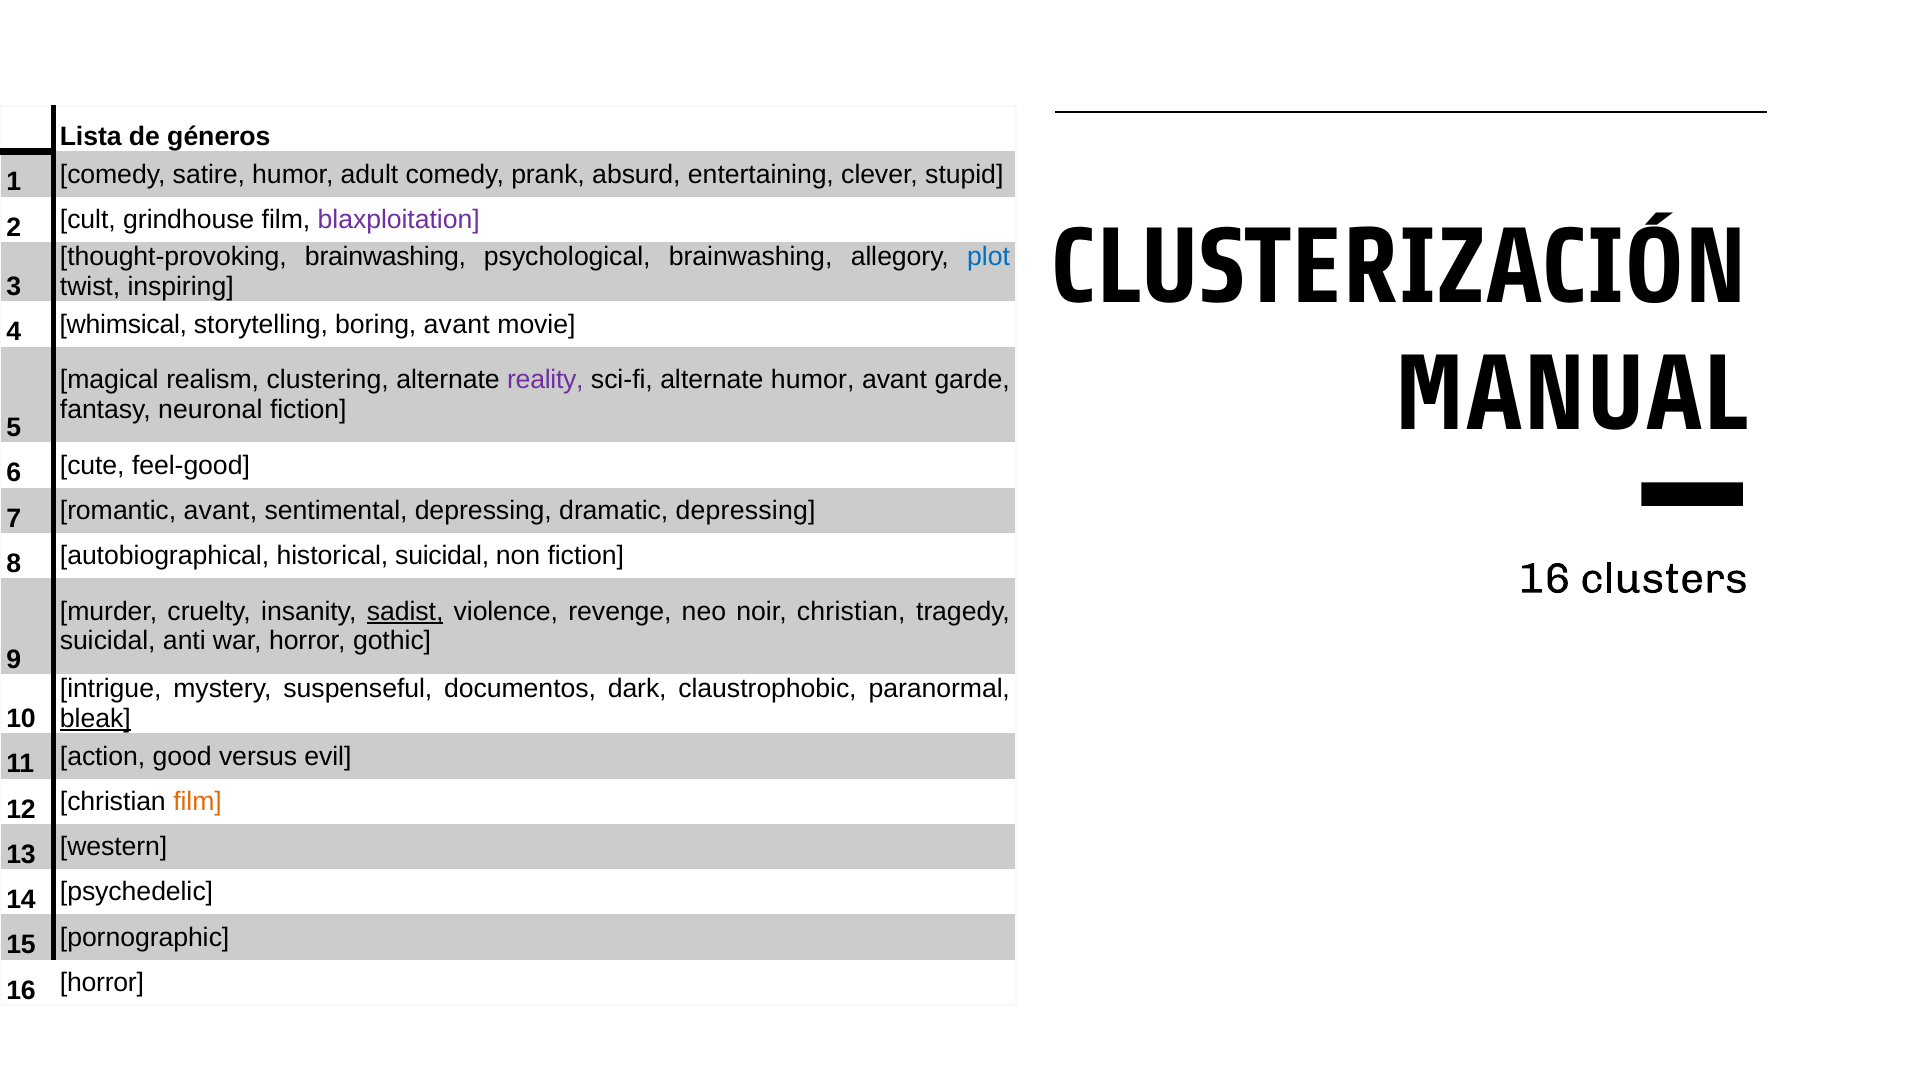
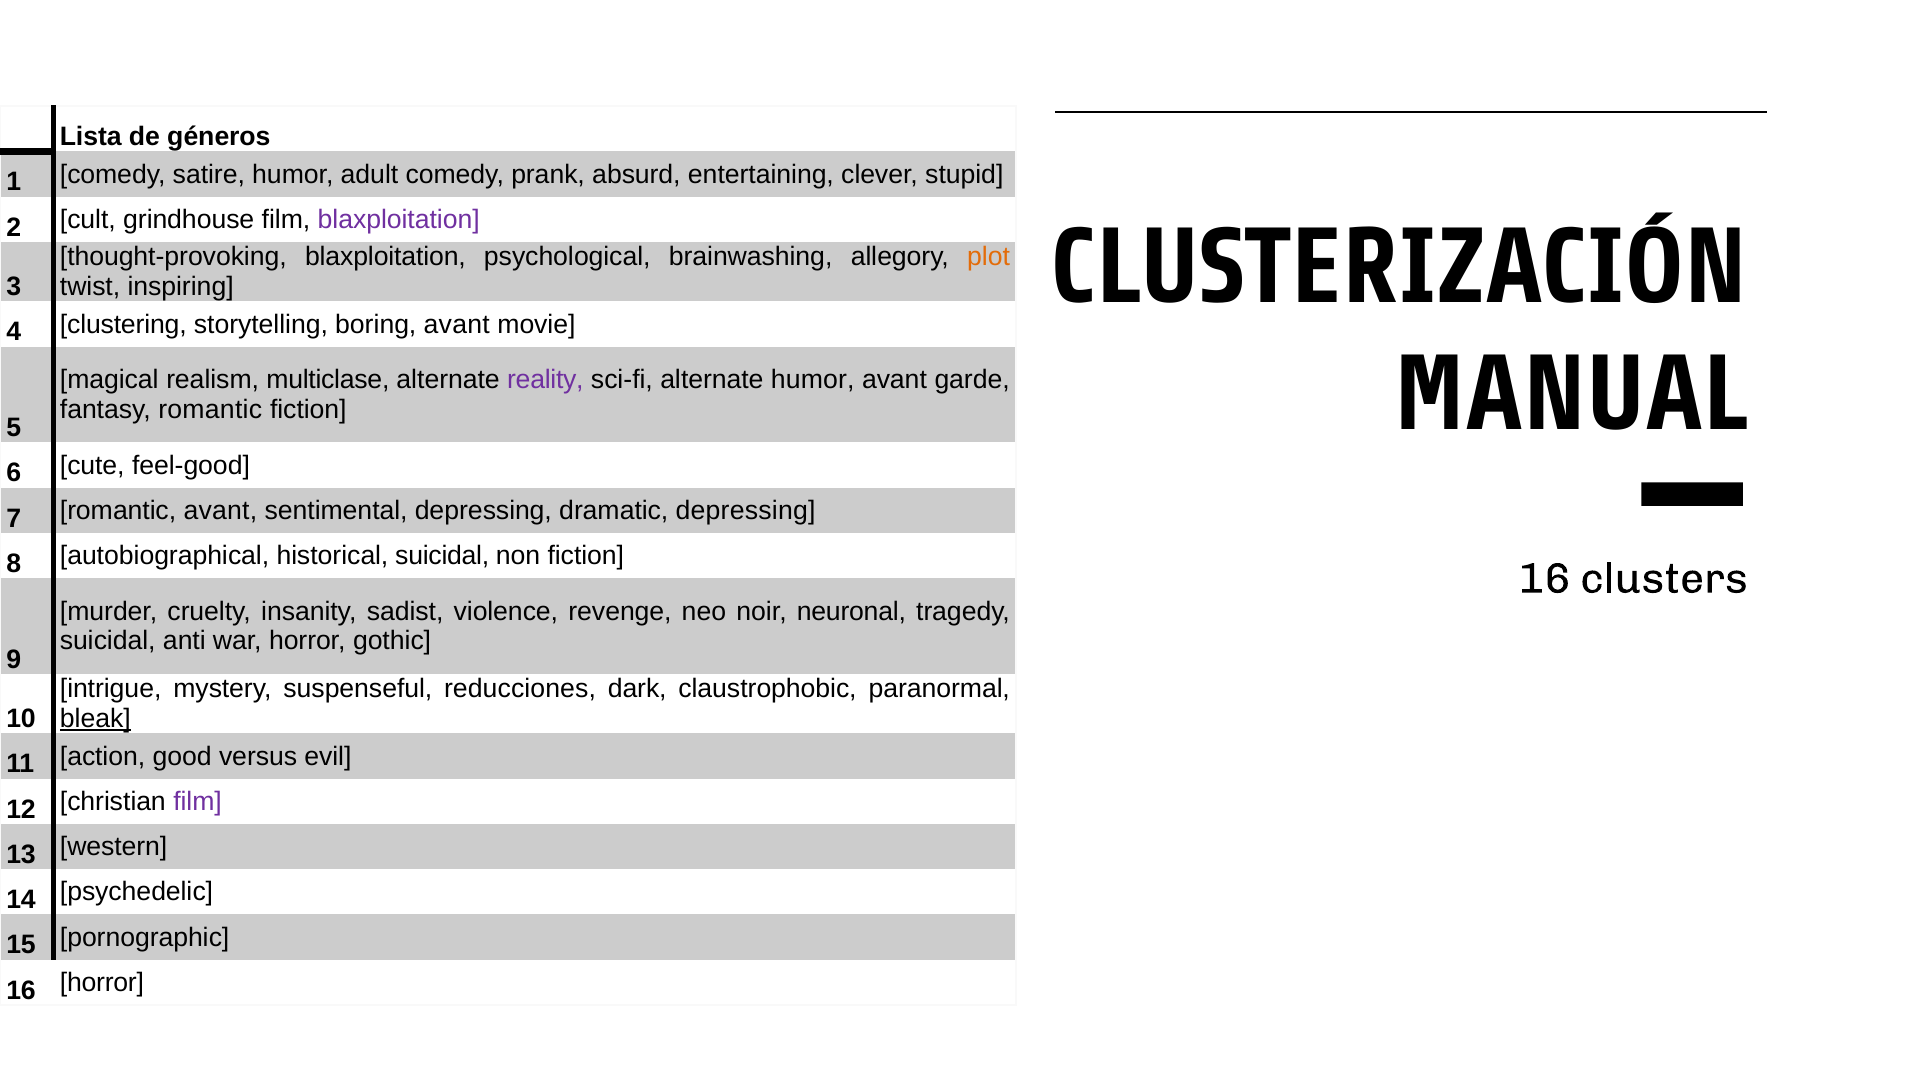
thought-provoking brainwashing: brainwashing -> blaxploitation
plot colour: blue -> orange
whimsical: whimsical -> clustering
clustering: clustering -> multiclase
fantasy neuronal: neuronal -> romantic
sadist underline: present -> none
noir christian: christian -> neuronal
documentos: documentos -> reducciones
film at (198, 801) colour: orange -> purple
